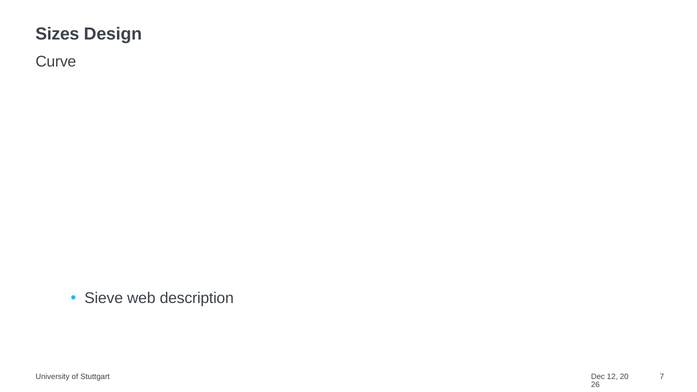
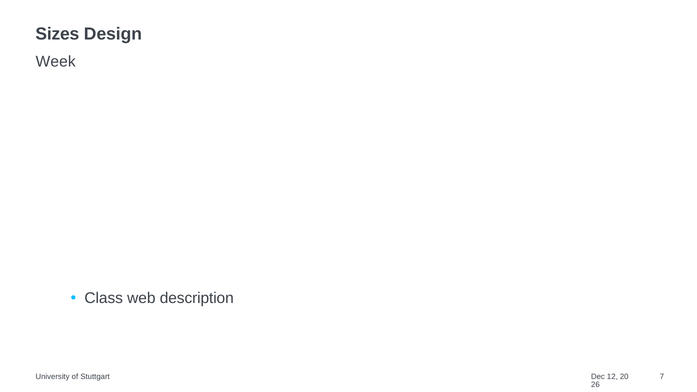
Curve: Curve -> Week
Sieve: Sieve -> Class
